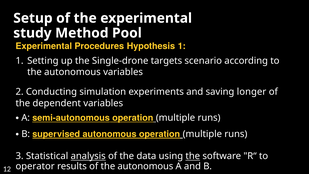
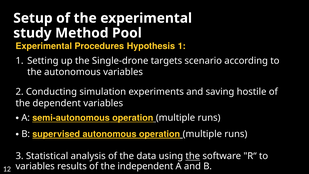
longer: longer -> hostile
analysis underline: present -> none
operator at (35, 166): operator -> variables
of the autonomous: autonomous -> independent
